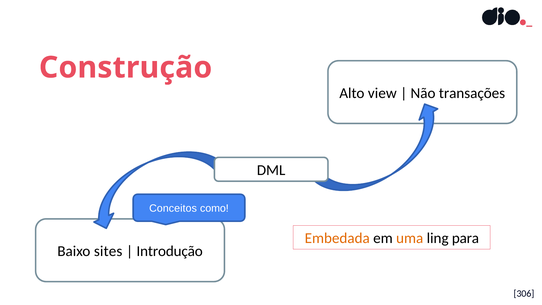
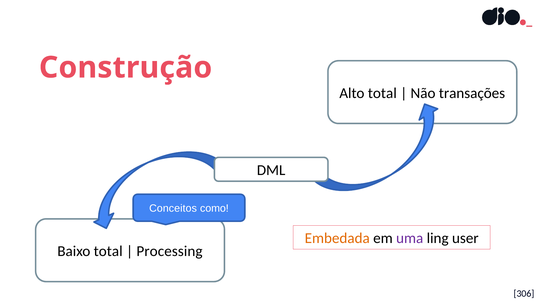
Alto view: view -> total
uma colour: orange -> purple
para: para -> user
Baixo sites: sites -> total
Introdução: Introdução -> Processing
